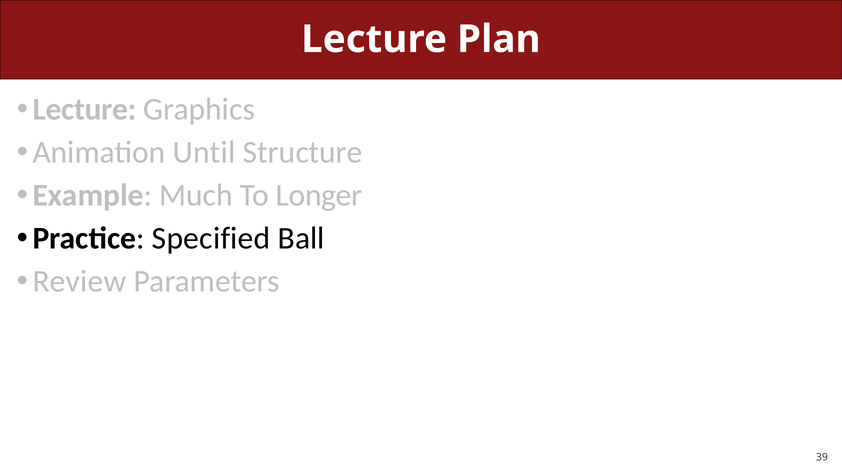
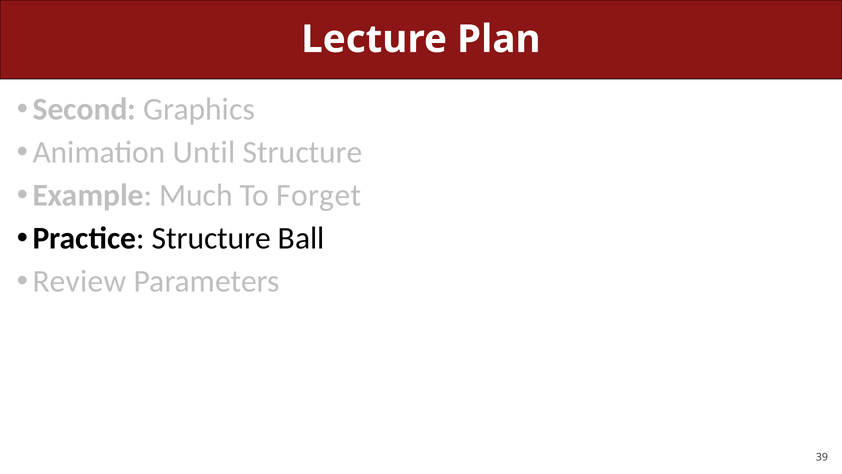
Lecture at (85, 109): Lecture -> Second
Longer: Longer -> Forget
Practice Specified: Specified -> Structure
